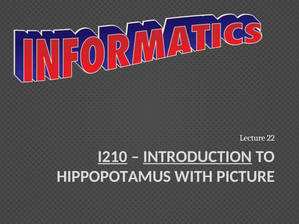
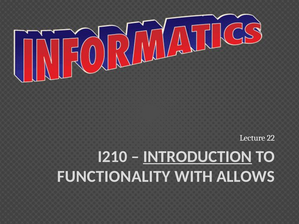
I210 underline: present -> none
HIPPOPOTAMUS: HIPPOPOTAMUS -> FUNCTIONALITY
PICTURE: PICTURE -> ALLOWS
